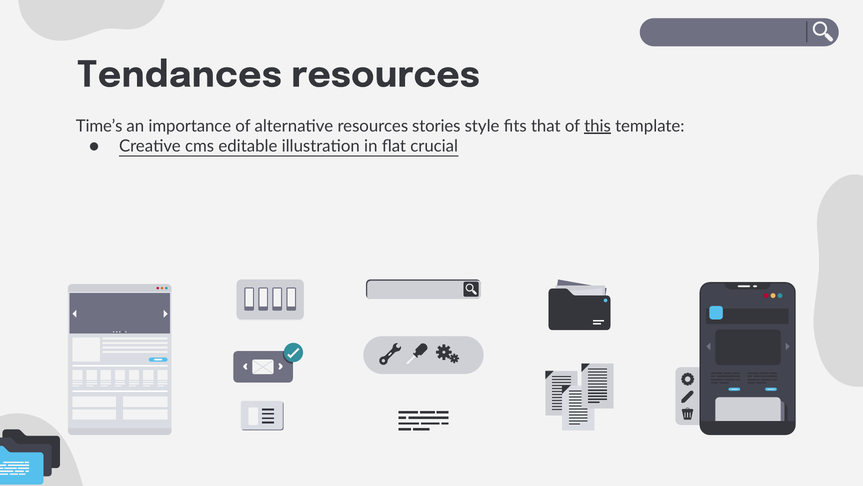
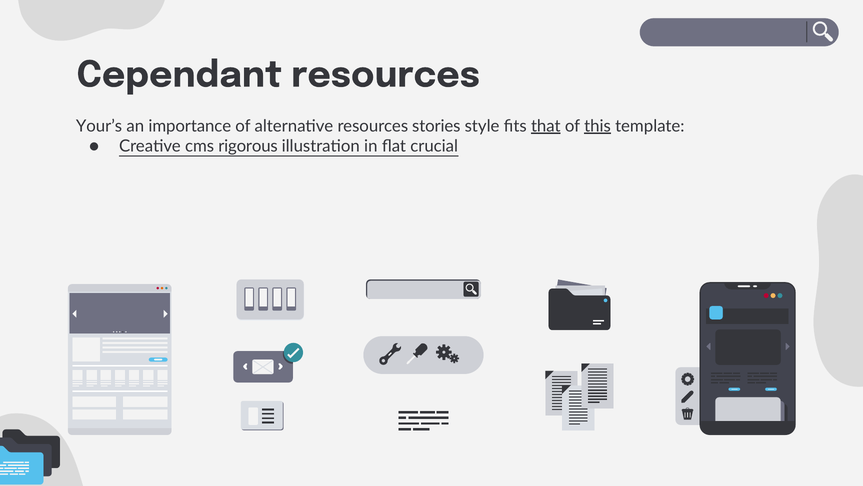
Tendances: Tendances -> Cependant
Time’s: Time’s -> Your’s
that underline: none -> present
editable: editable -> rigorous
